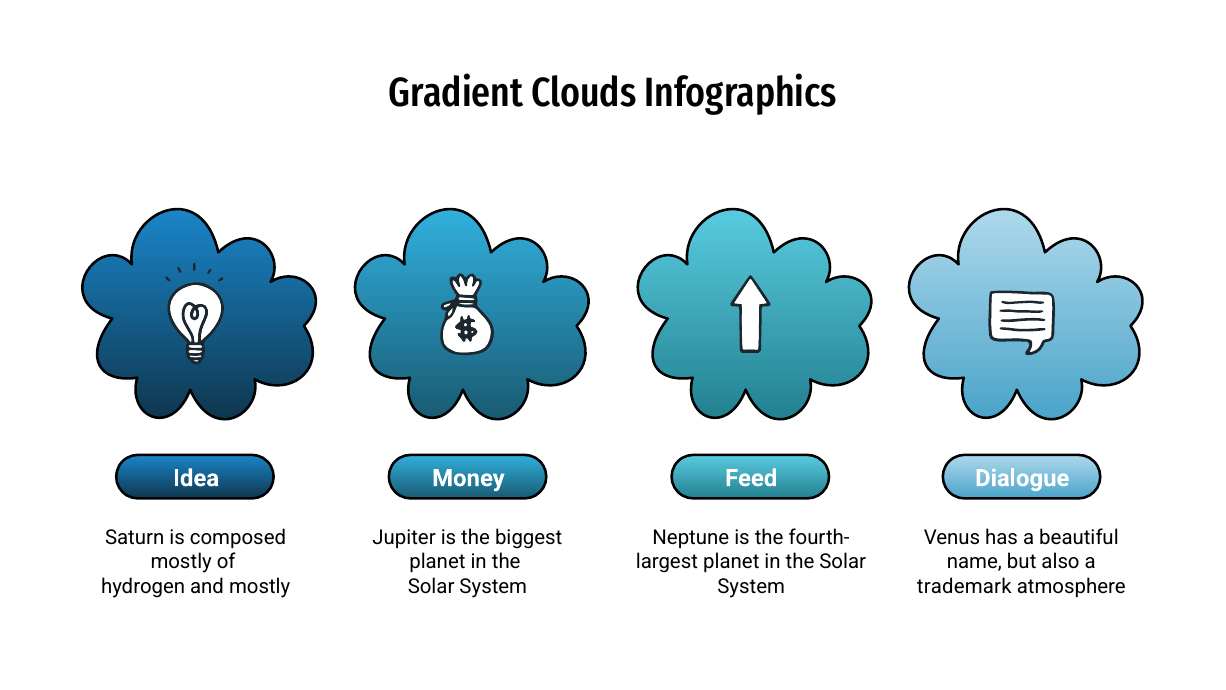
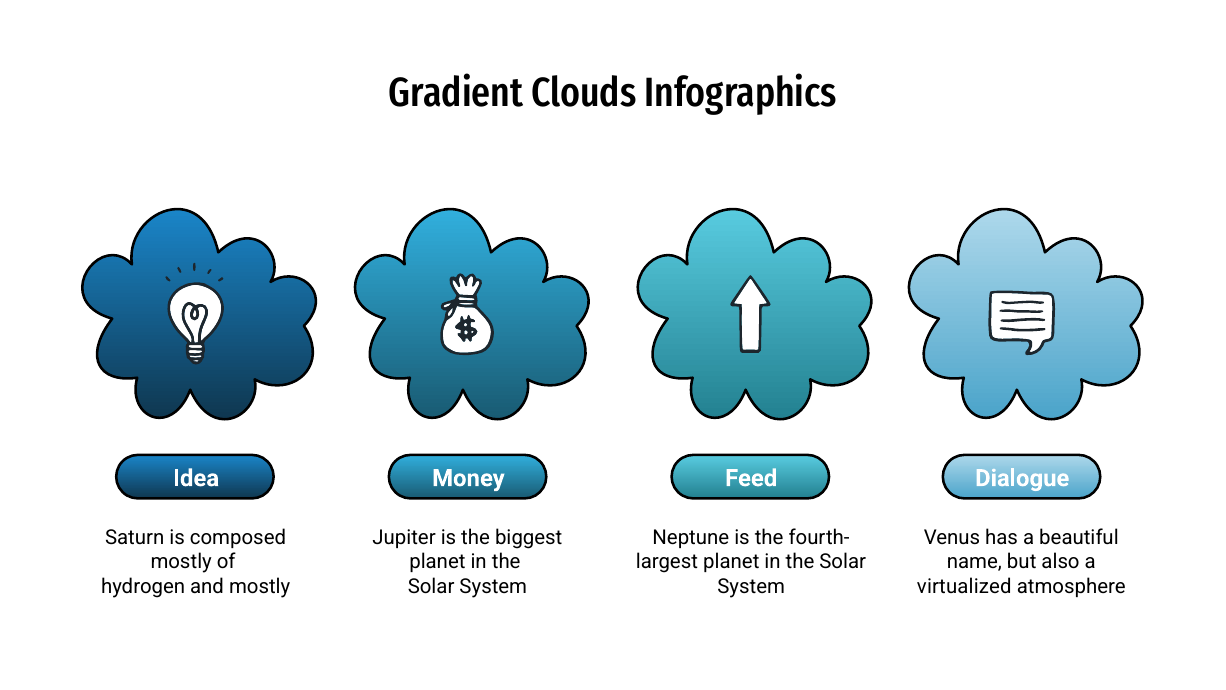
trademark: trademark -> virtualized
